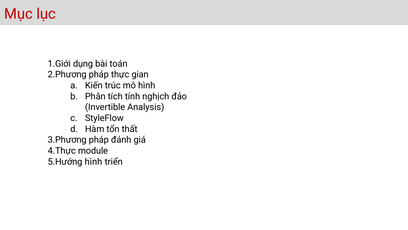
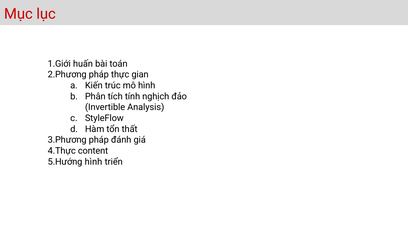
dụng: dụng -> huấn
module: module -> content
